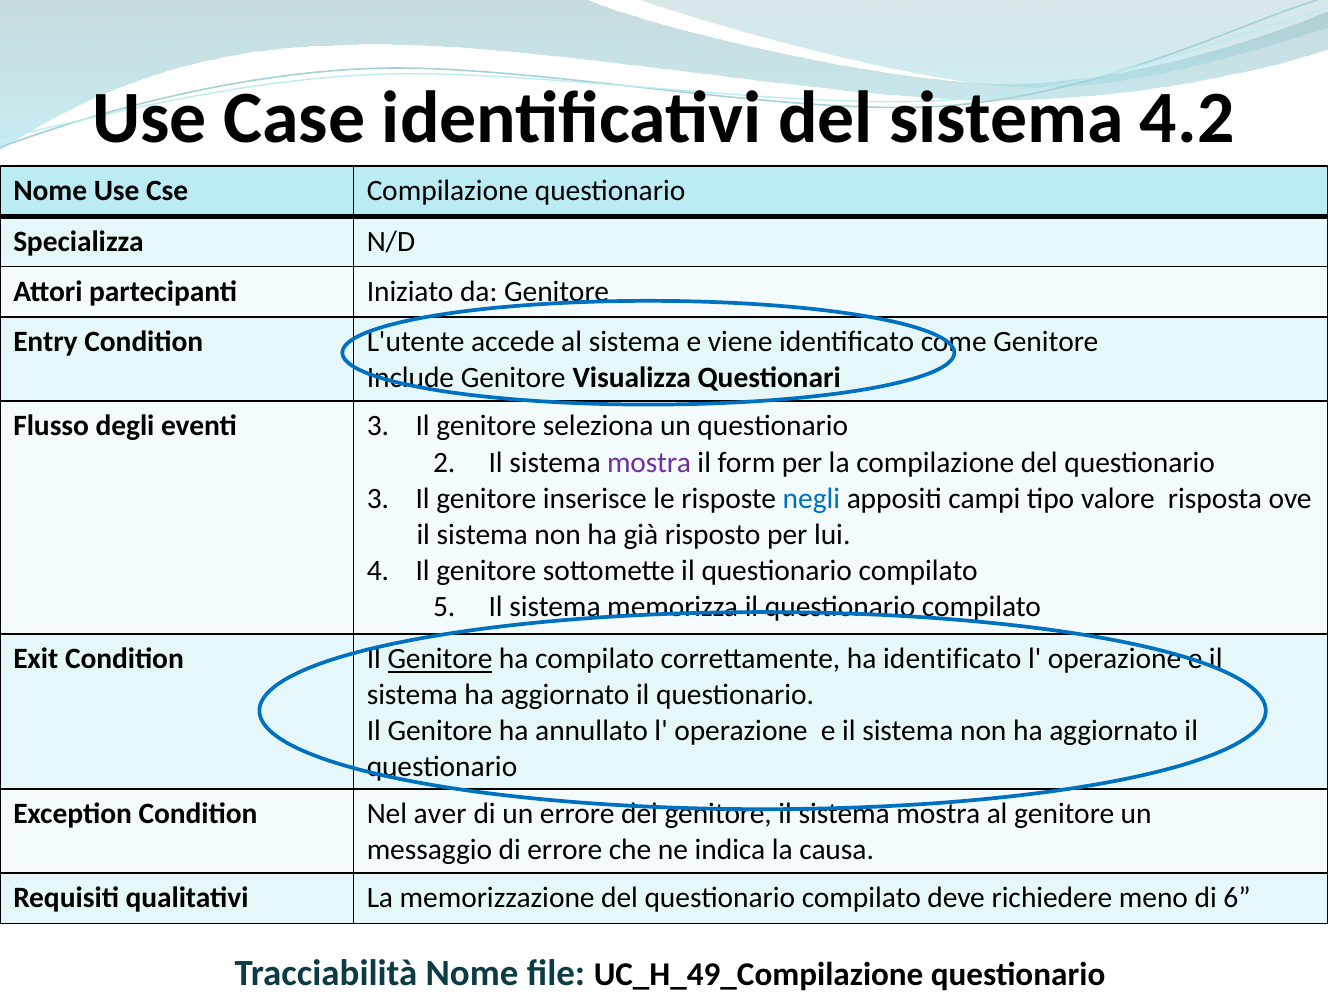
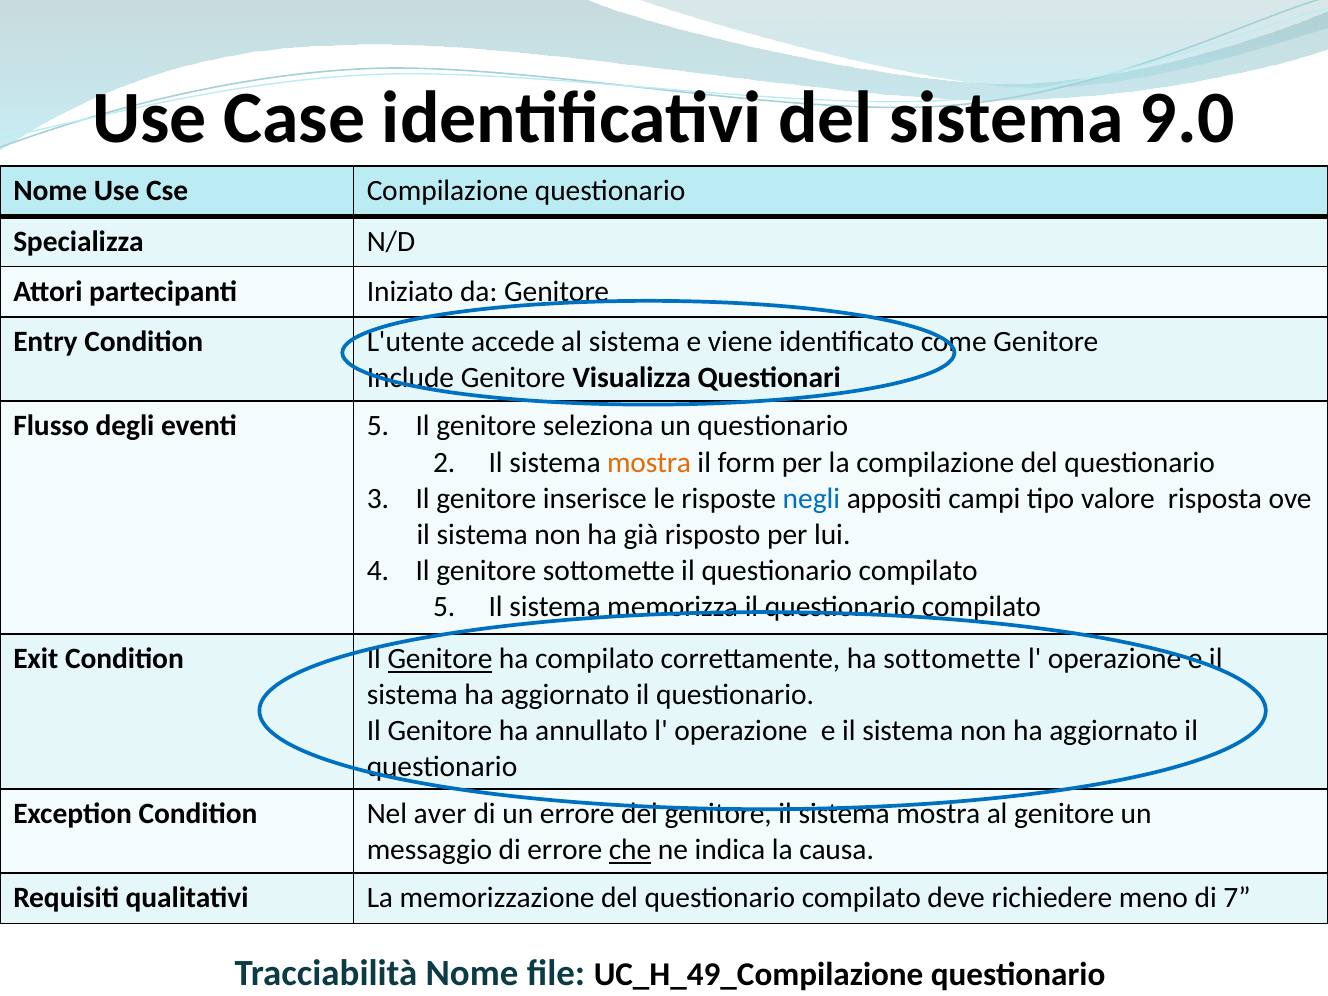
4.2: 4.2 -> 9.0
eventi 3: 3 -> 5
mostra at (649, 462) colour: purple -> orange
ha identificato: identificato -> sottomette
che underline: none -> present
6: 6 -> 7
